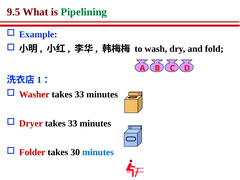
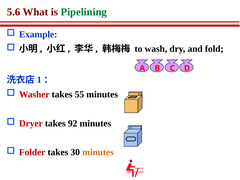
9.5: 9.5 -> 5.6
Washer takes 33: 33 -> 55
Dryer takes 33: 33 -> 92
minutes at (98, 152) colour: blue -> orange
